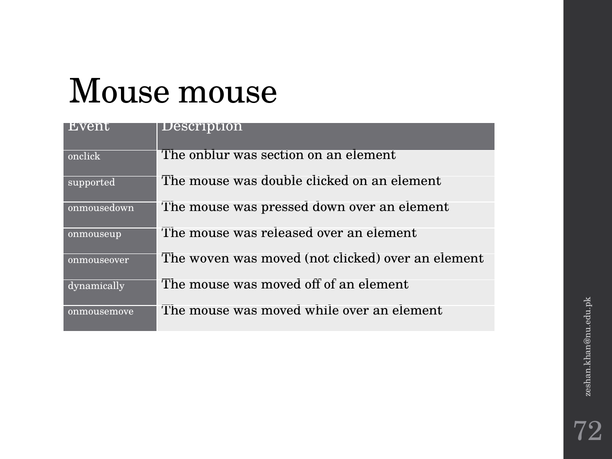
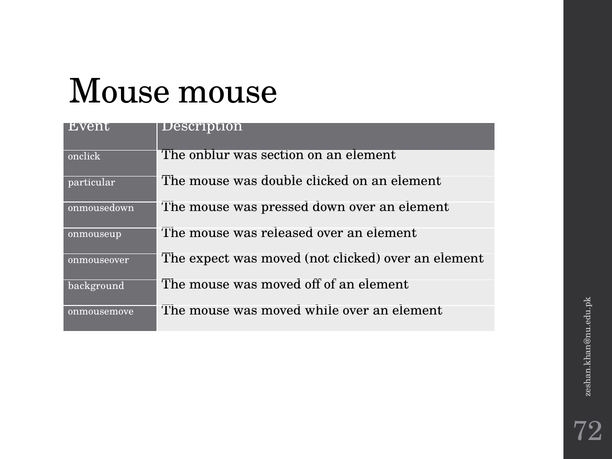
supported: supported -> particular
woven: woven -> expect
dynamically: dynamically -> background
